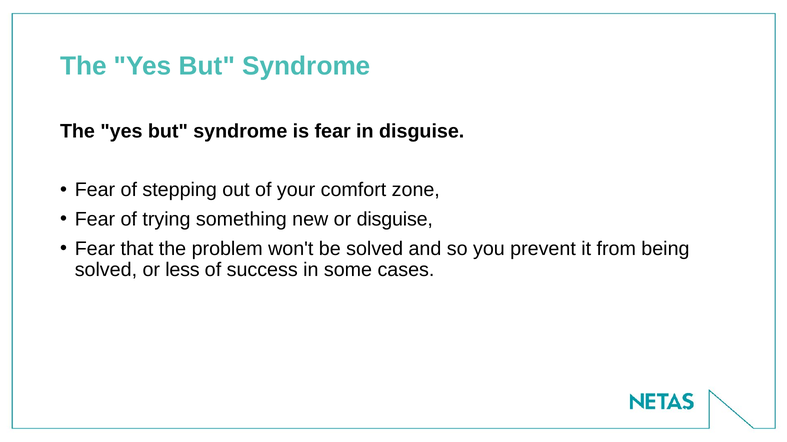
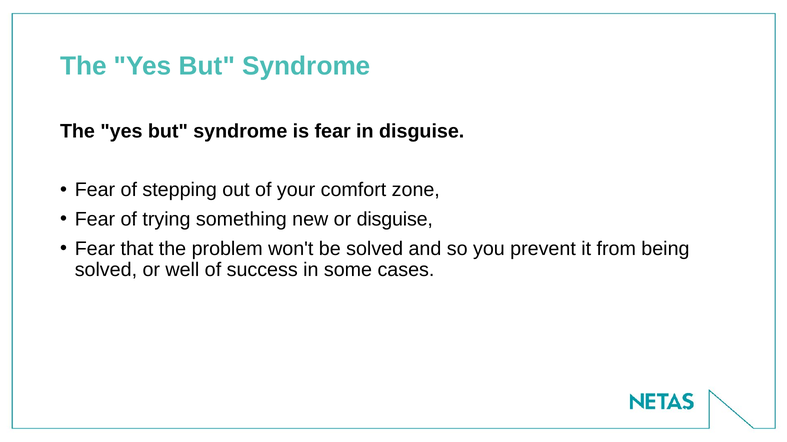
less: less -> well
